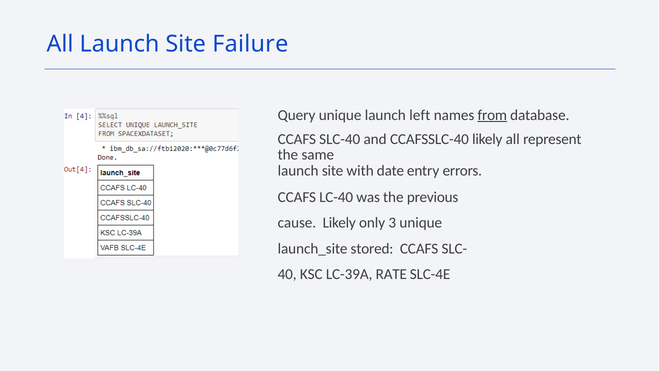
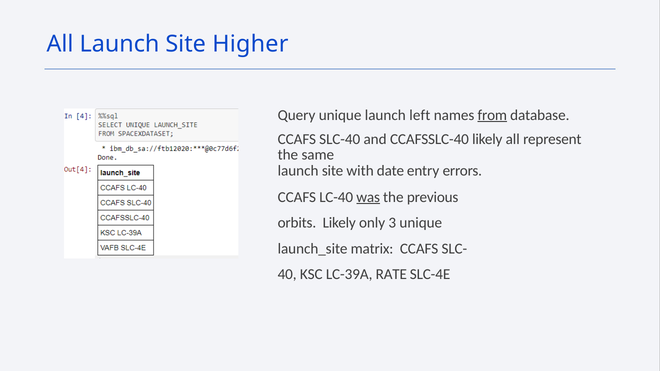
Failure: Failure -> Higher
was underline: none -> present
cause: cause -> orbits
stored: stored -> matrix
